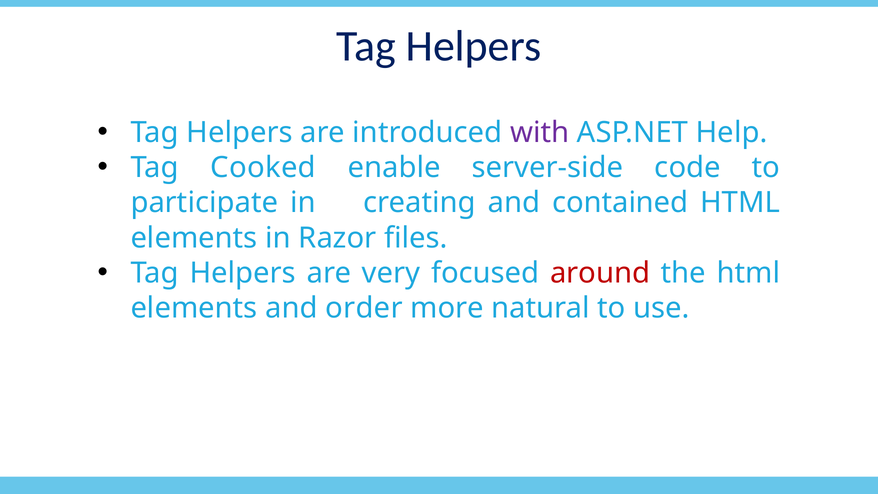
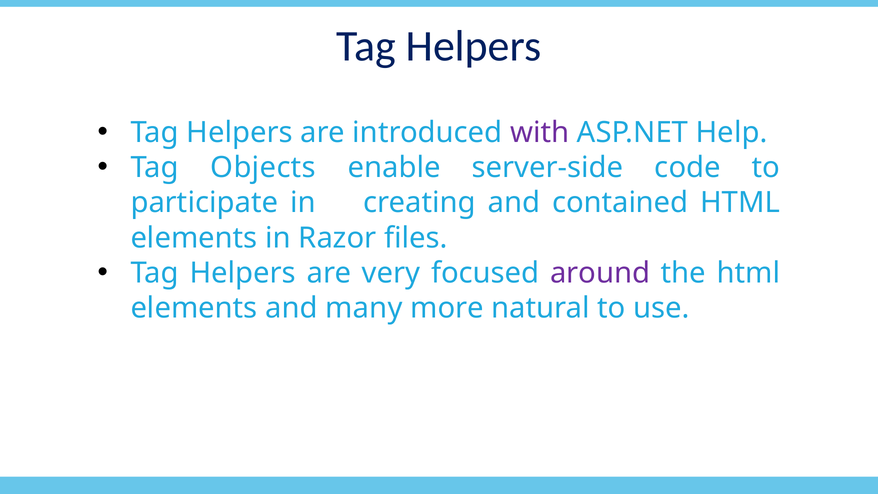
Cooked: Cooked -> Objects
around colour: red -> purple
order: order -> many
